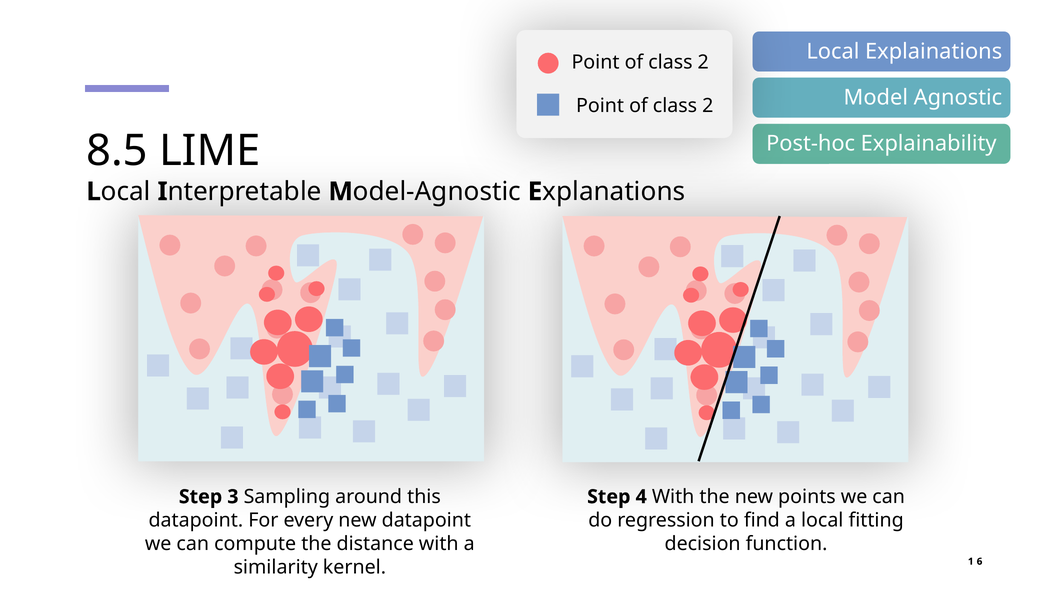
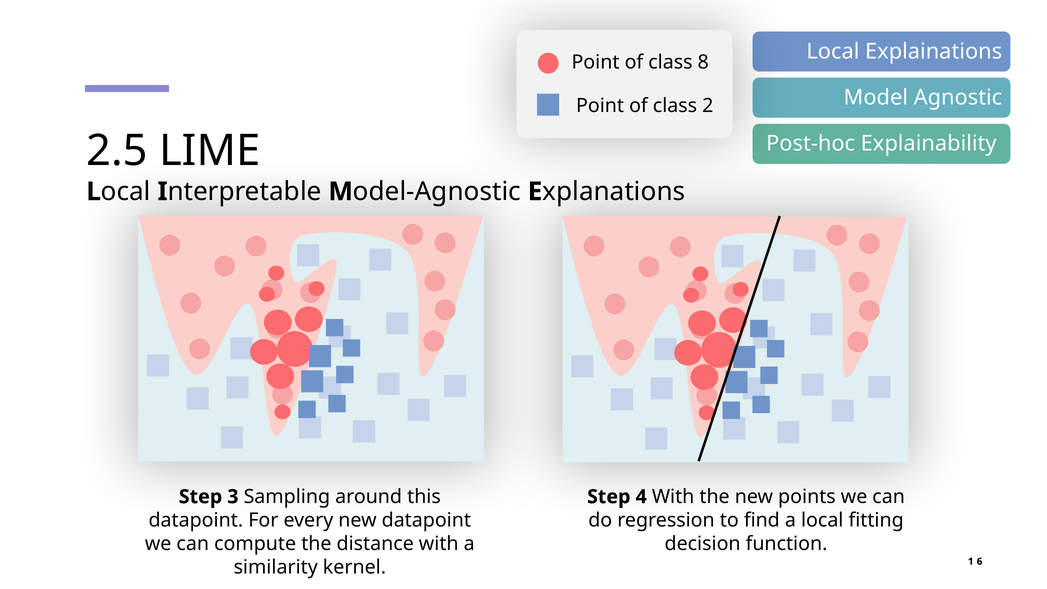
2 at (703, 62): 2 -> 8
8.5: 8.5 -> 2.5
